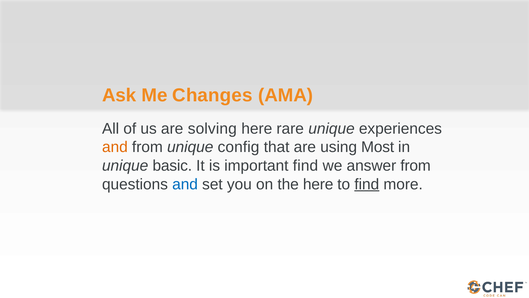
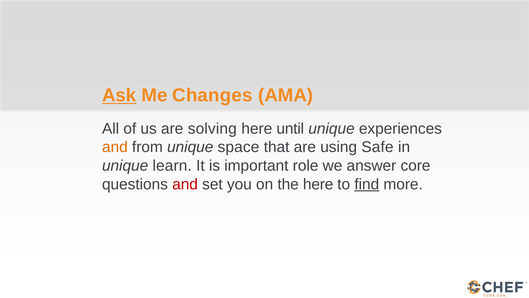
Ask underline: none -> present
rare: rare -> until
config: config -> space
Most: Most -> Safe
basic: basic -> learn
important find: find -> role
answer from: from -> core
and at (185, 184) colour: blue -> red
